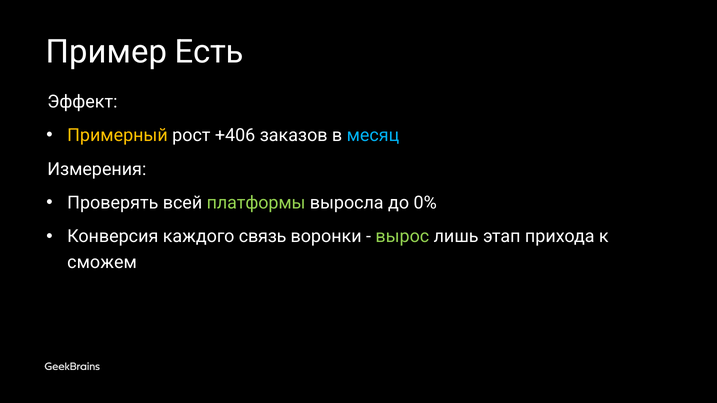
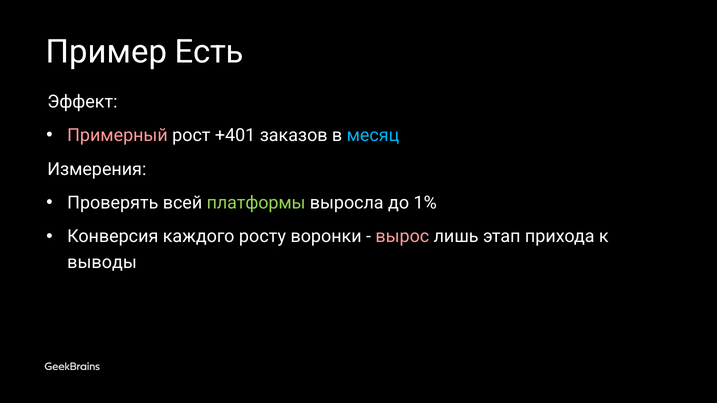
Примерный colour: yellow -> pink
+406: +406 -> +401
0%: 0% -> 1%
связь: связь -> росту
вырос colour: light green -> pink
сможем: сможем -> выводы
